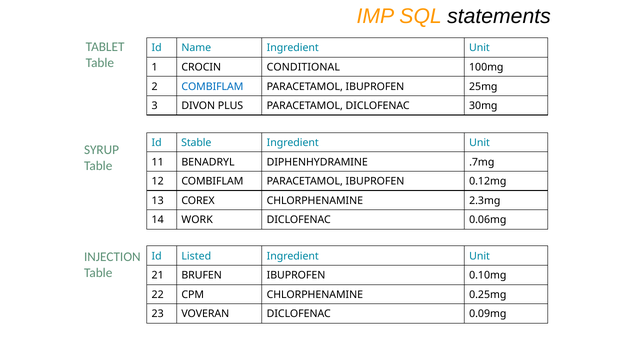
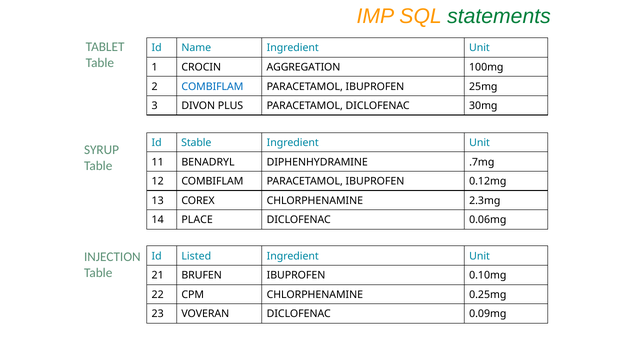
statements colour: black -> green
CONDITIONAL: CONDITIONAL -> AGGREGATION
WORK: WORK -> PLACE
